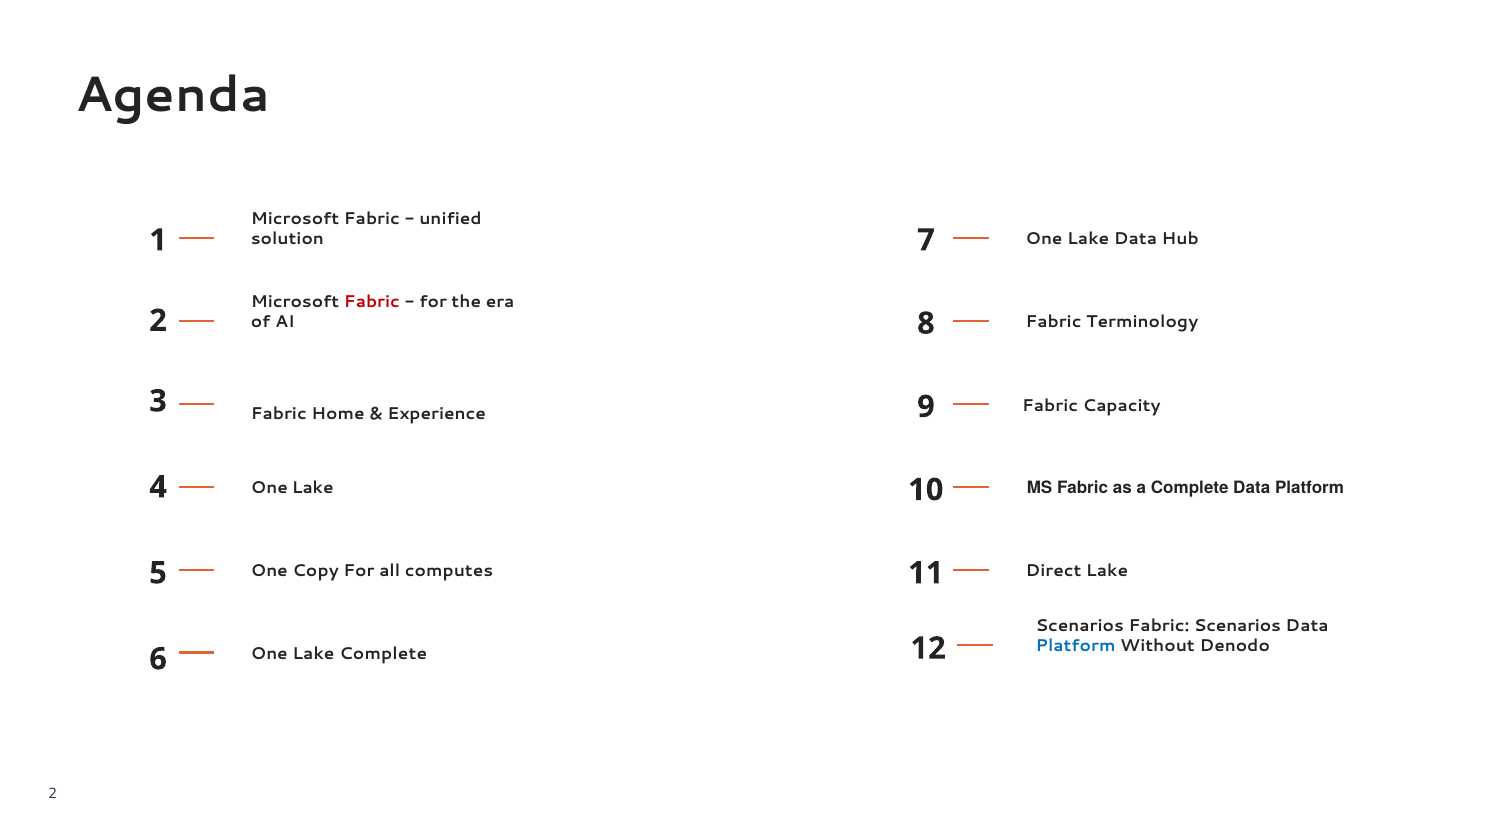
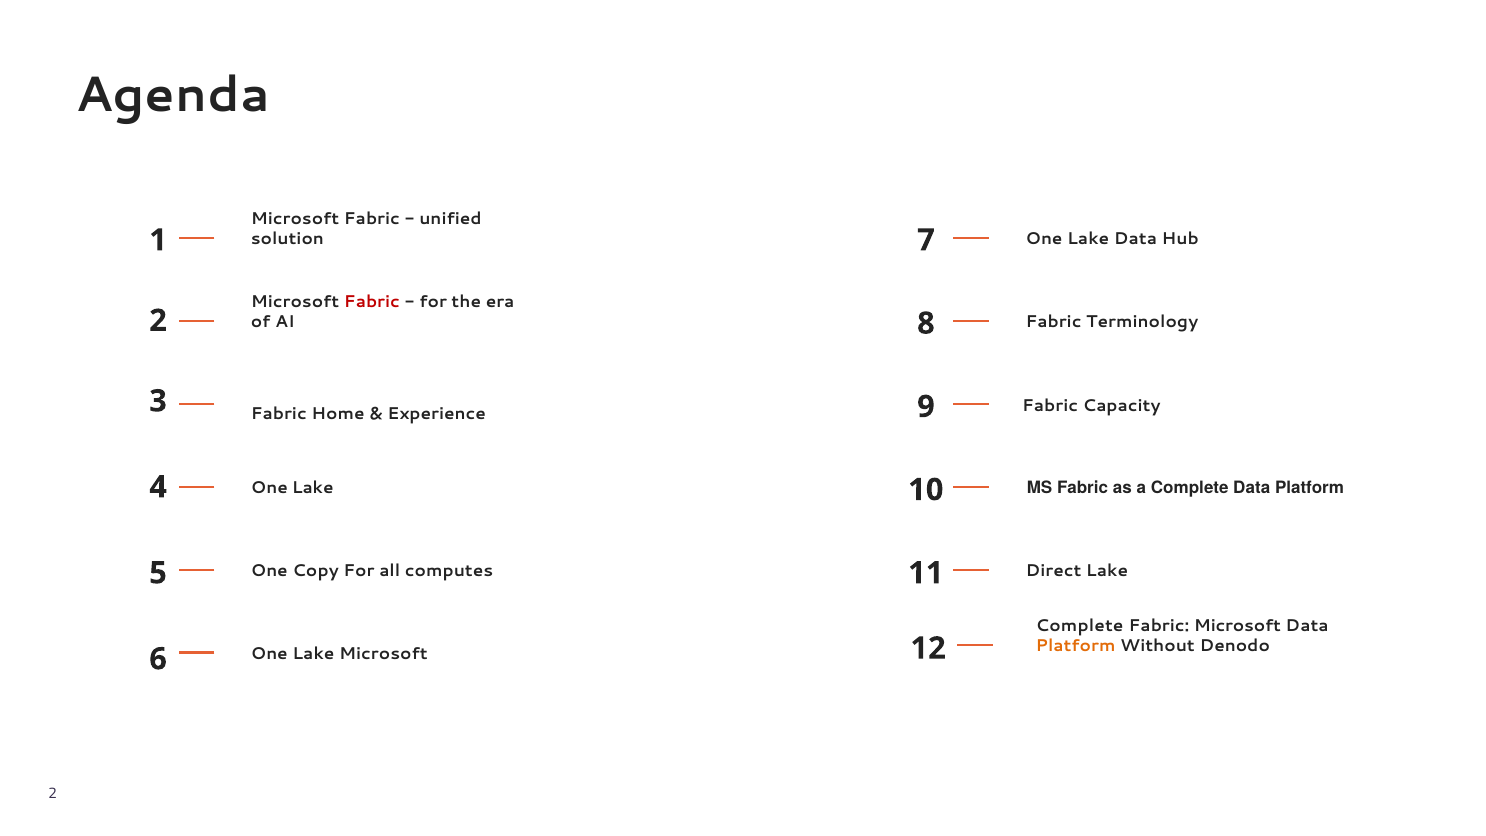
Scenarios at (1080, 626): Scenarios -> Complete
Fabric Scenarios: Scenarios -> Microsoft
Platform at (1076, 646) colour: blue -> orange
Lake Complete: Complete -> Microsoft
